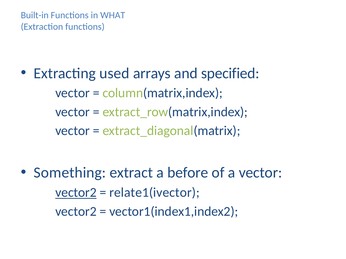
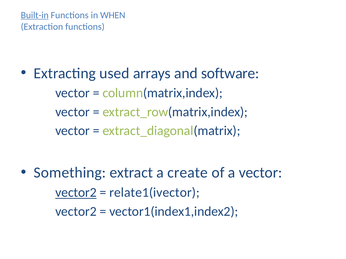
Built-in underline: none -> present
WHAT: WHAT -> WHEN
specified: specified -> software
before: before -> create
